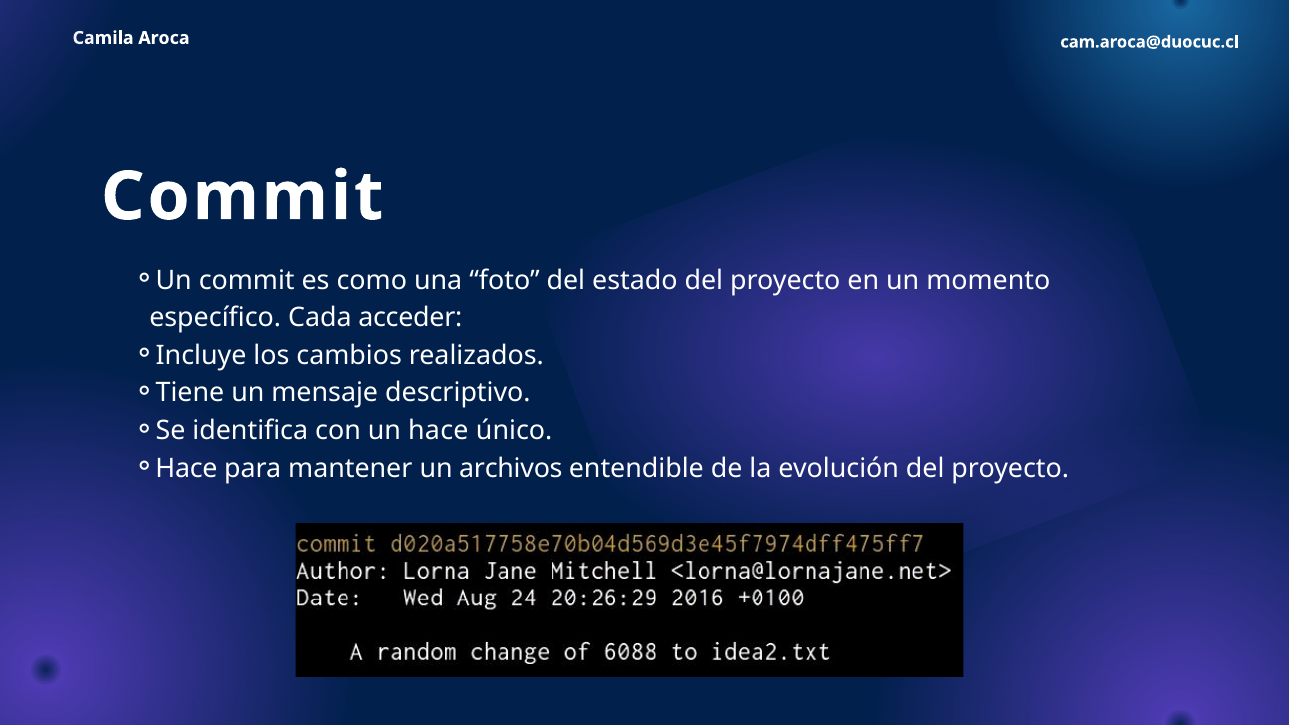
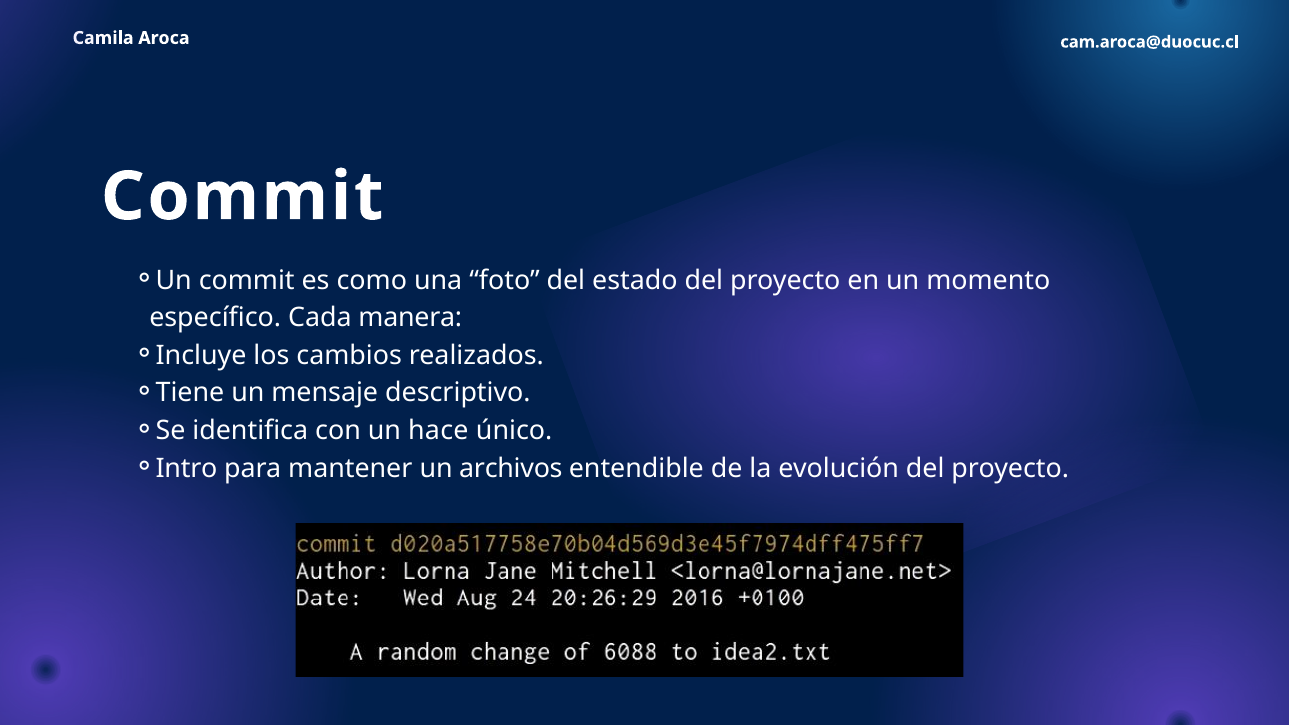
acceder: acceder -> manera
Hace at (187, 468): Hace -> Intro
